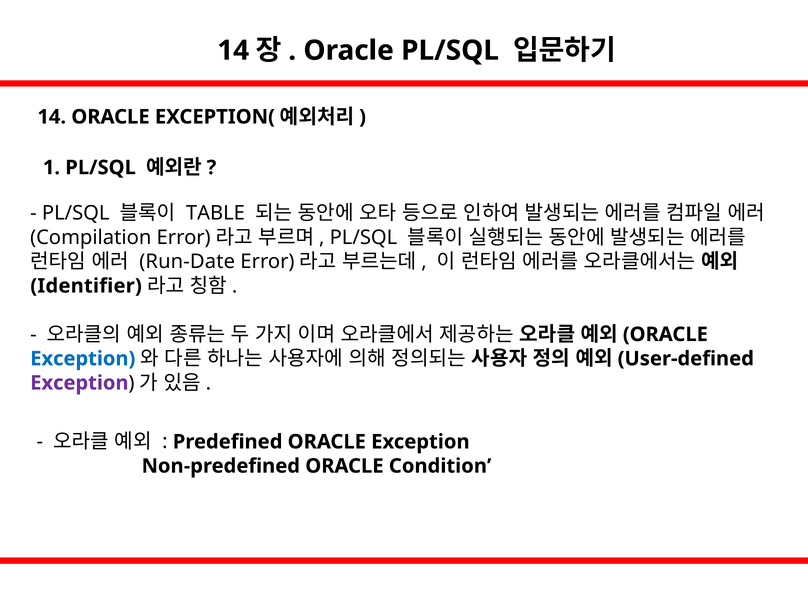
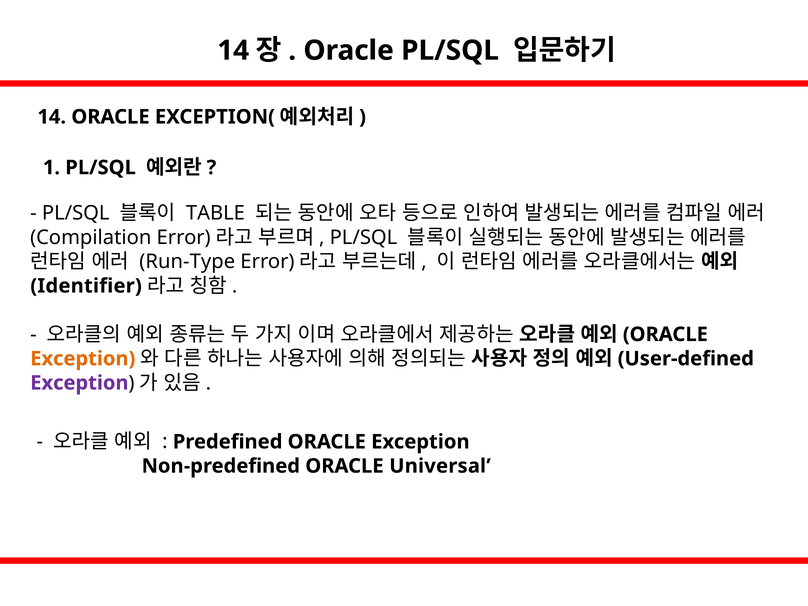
Run-Date: Run-Date -> Run-Type
Exception at (83, 359) colour: blue -> orange
Condition: Condition -> Universal
